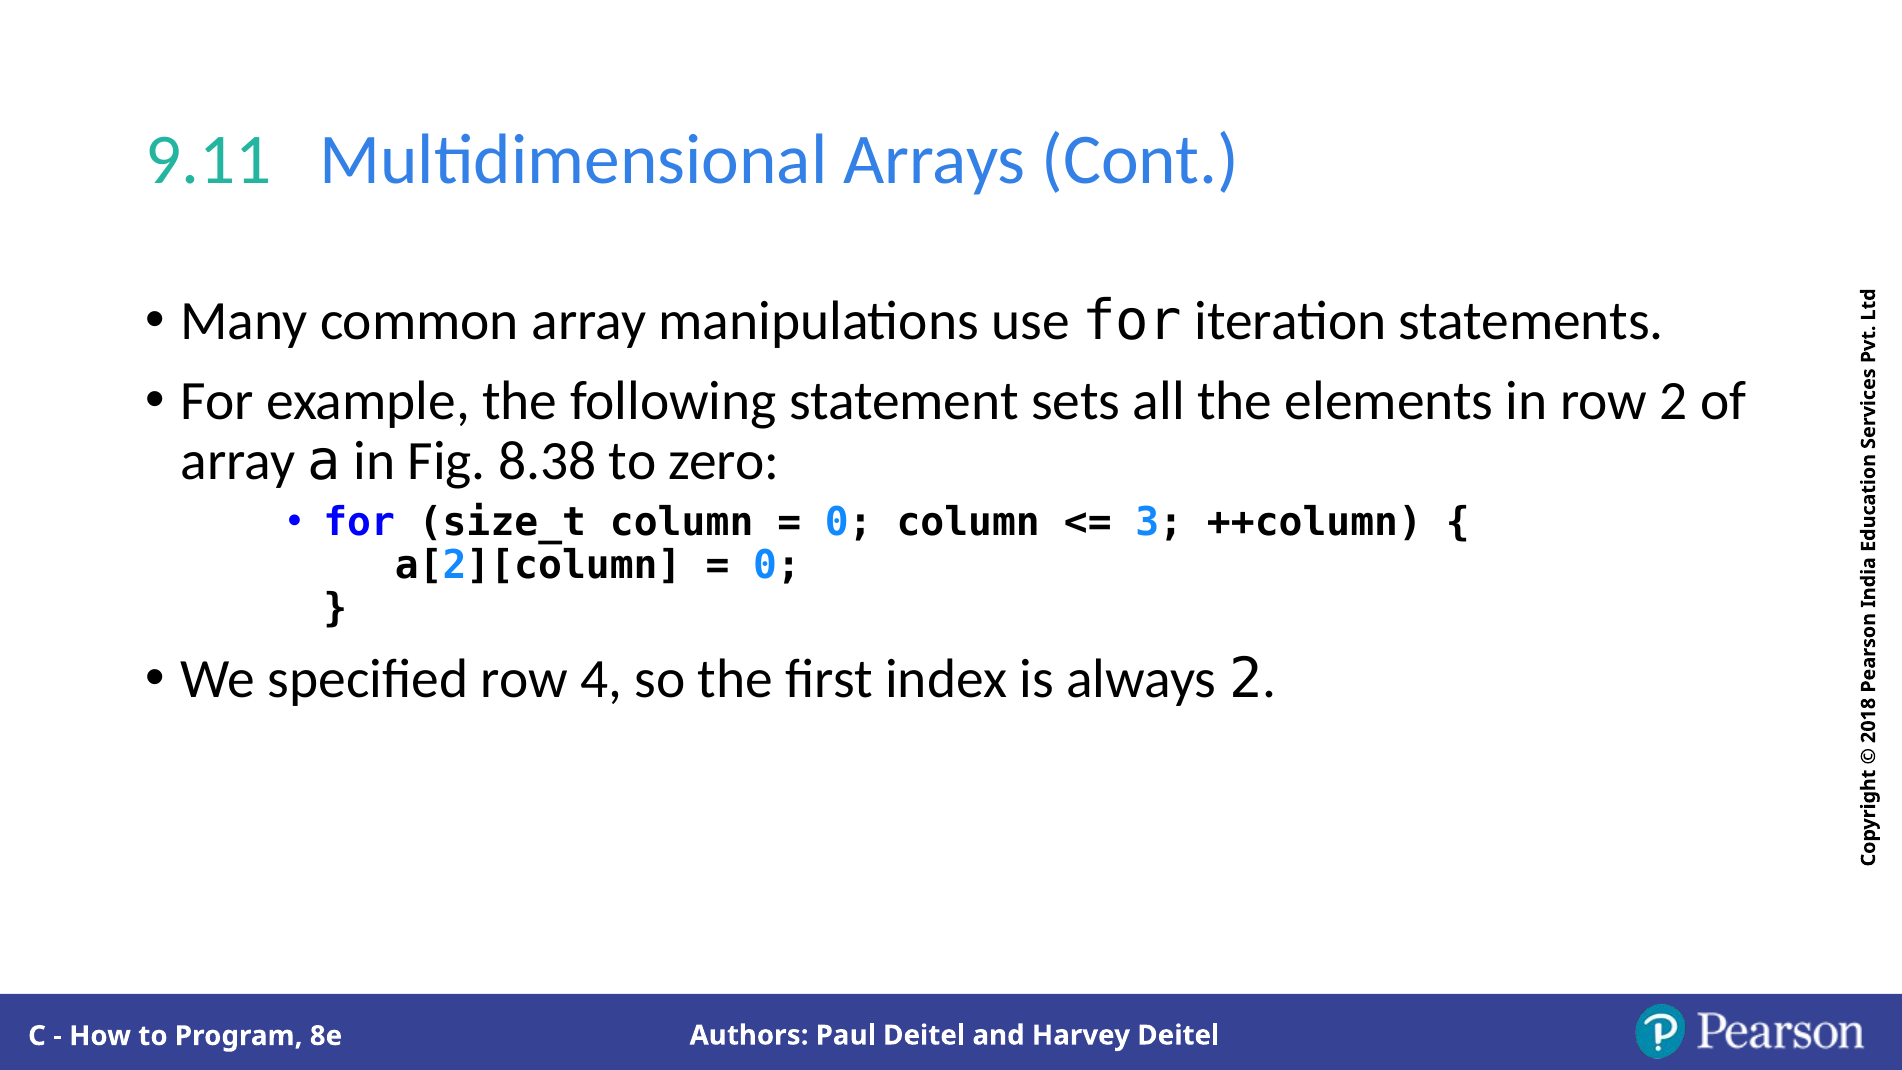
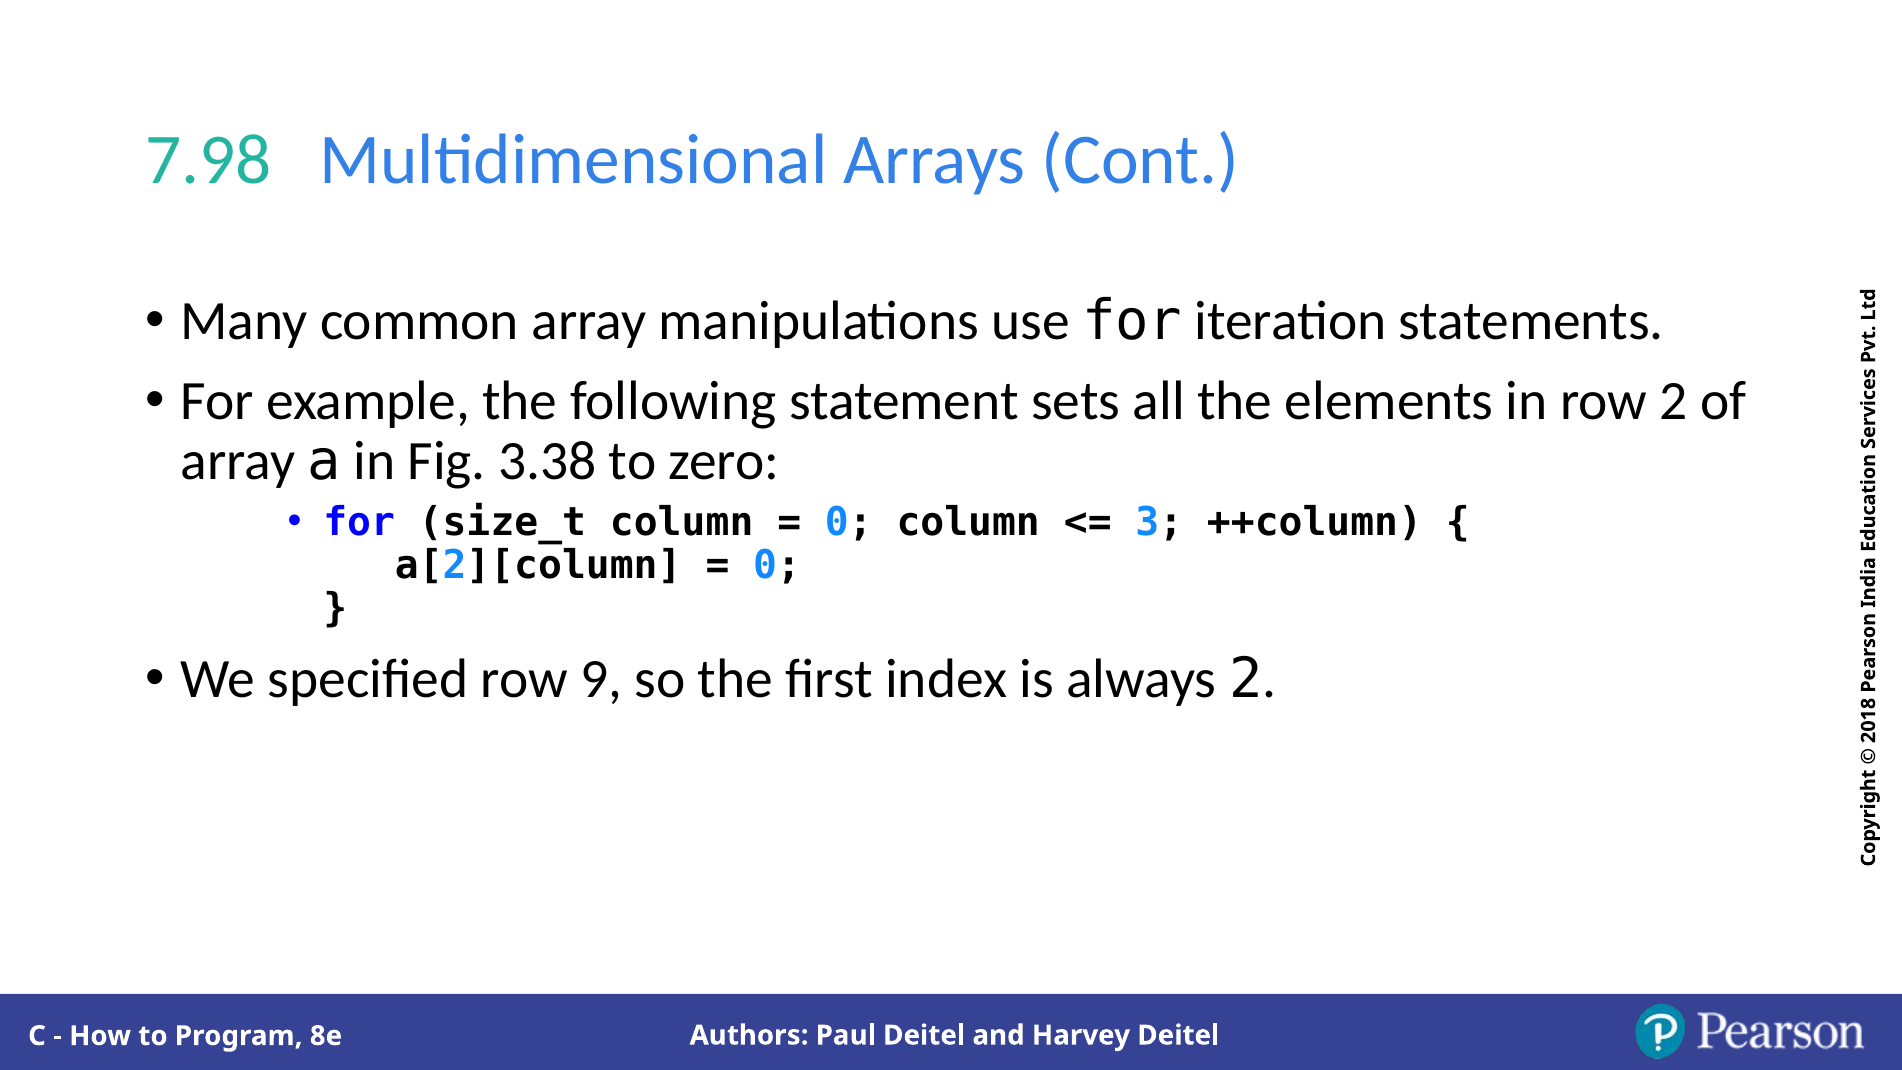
9.11: 9.11 -> 7.98
8.38: 8.38 -> 3.38
4: 4 -> 9
